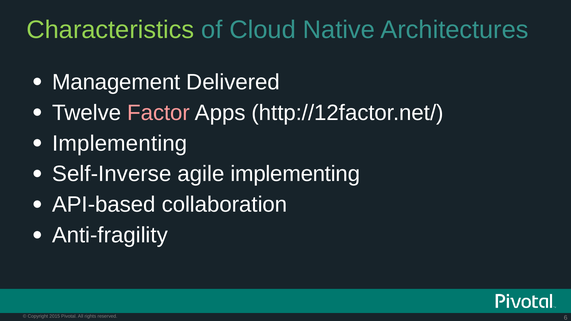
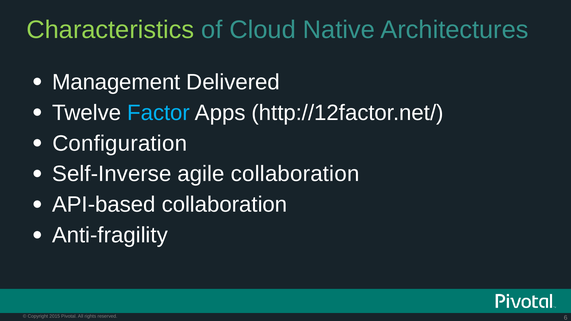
Factor colour: pink -> light blue
Implementing at (120, 143): Implementing -> Configuration
agile implementing: implementing -> collaboration
